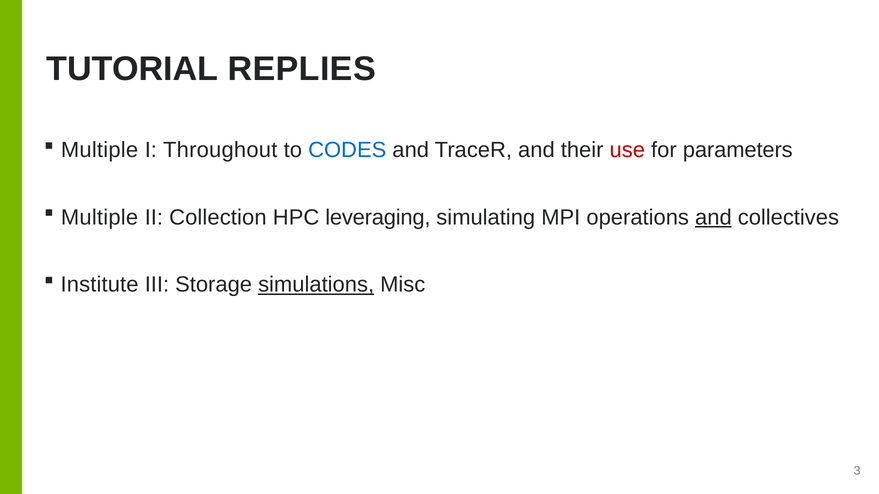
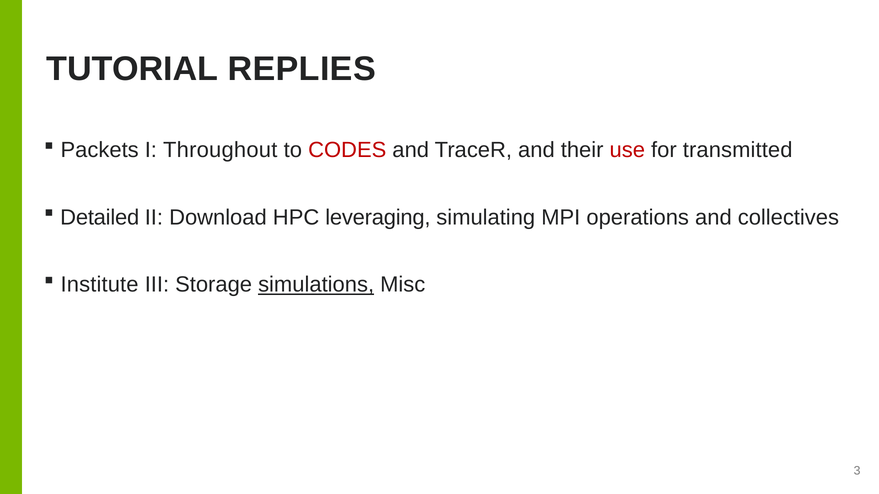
Multiple at (100, 150): Multiple -> Packets
CODES colour: blue -> red
parameters: parameters -> transmitted
Multiple at (100, 218): Multiple -> Detailed
Collection: Collection -> Download
and at (713, 218) underline: present -> none
